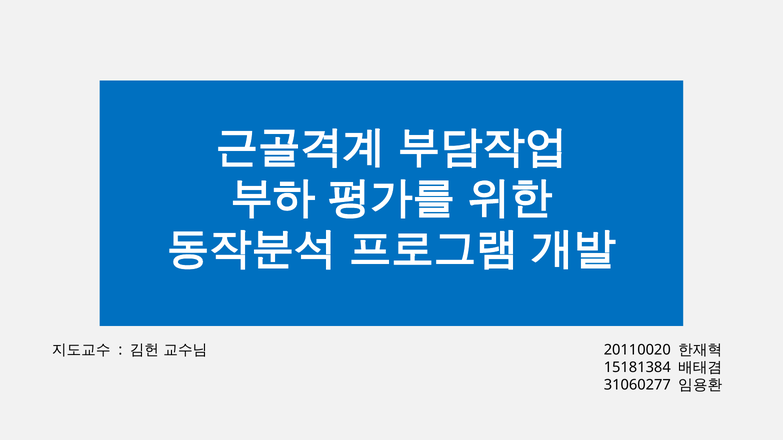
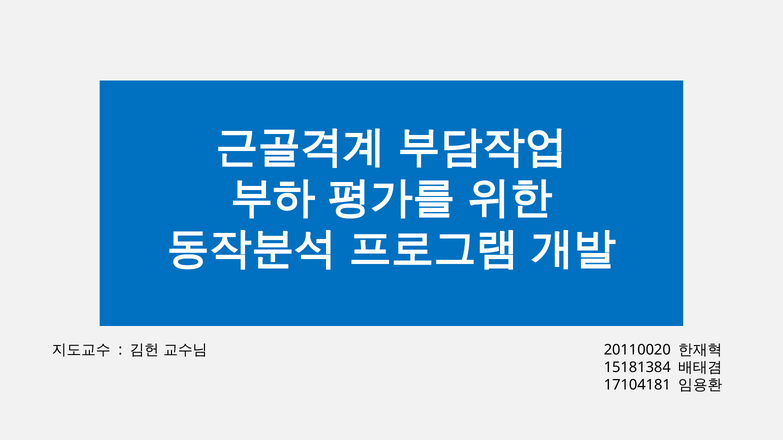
31060277: 31060277 -> 17104181
